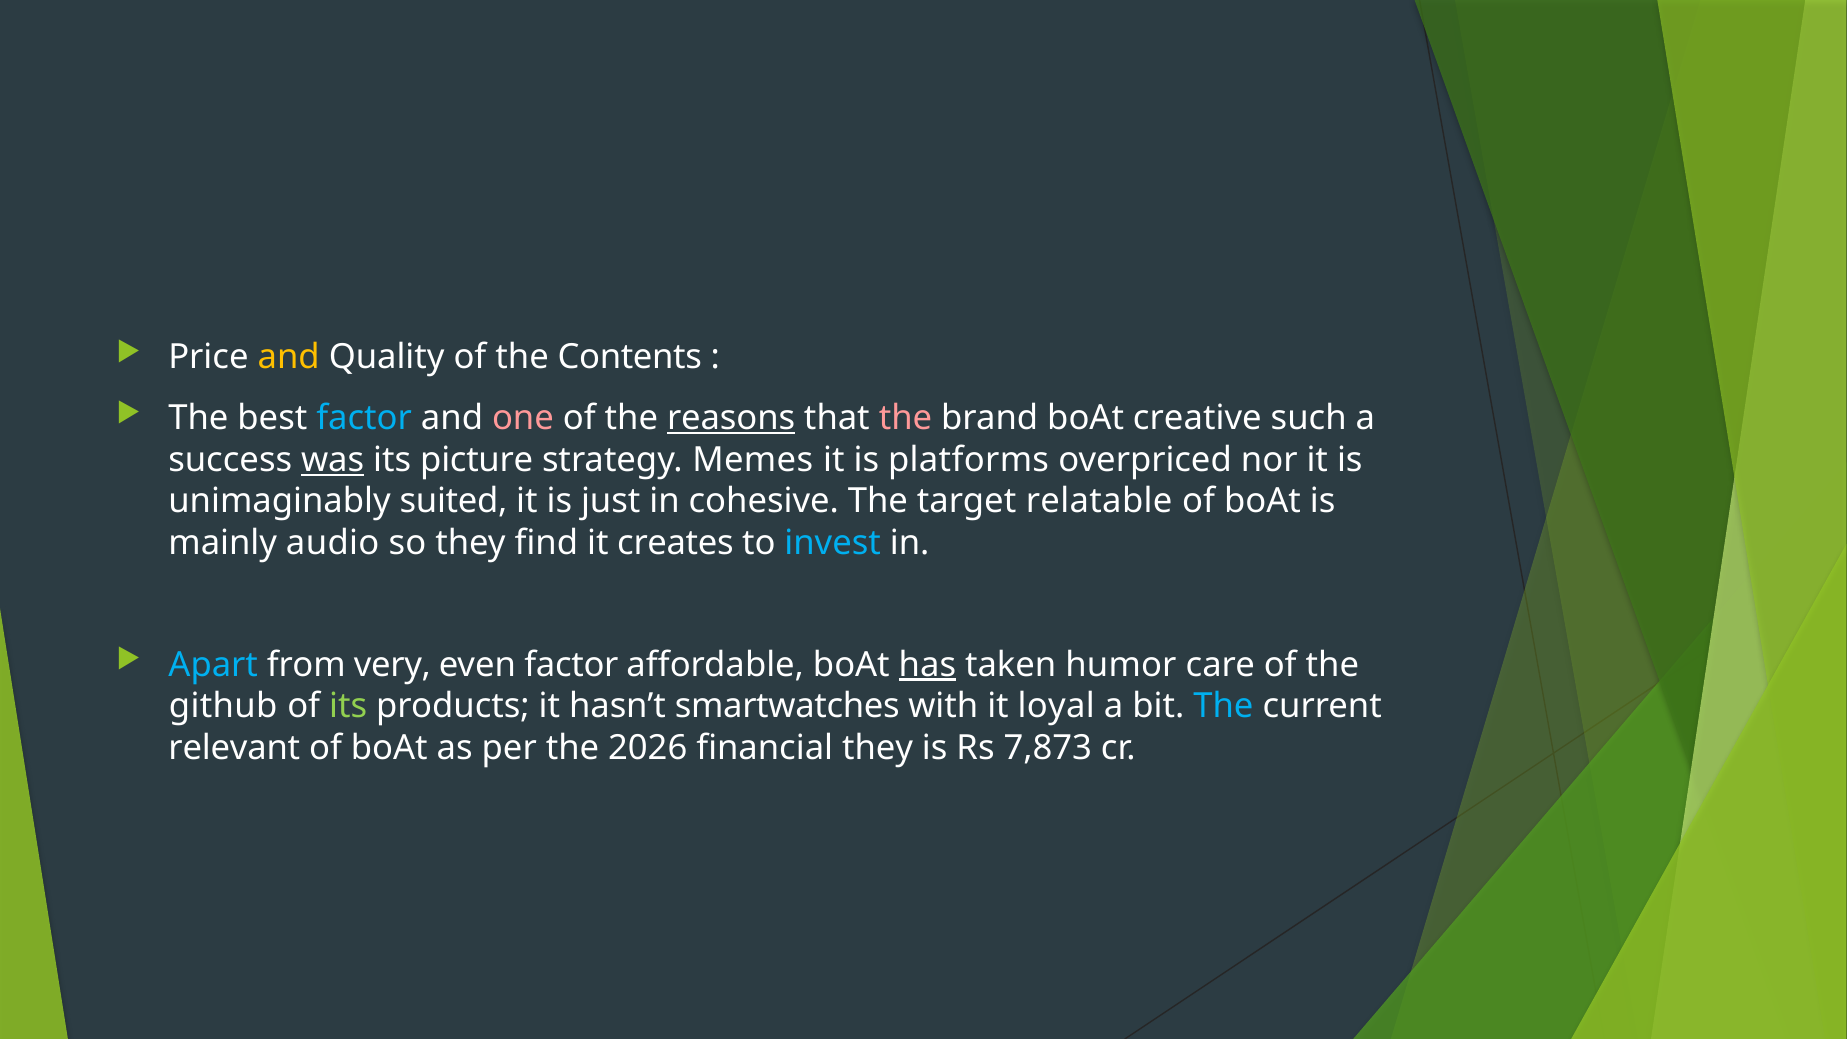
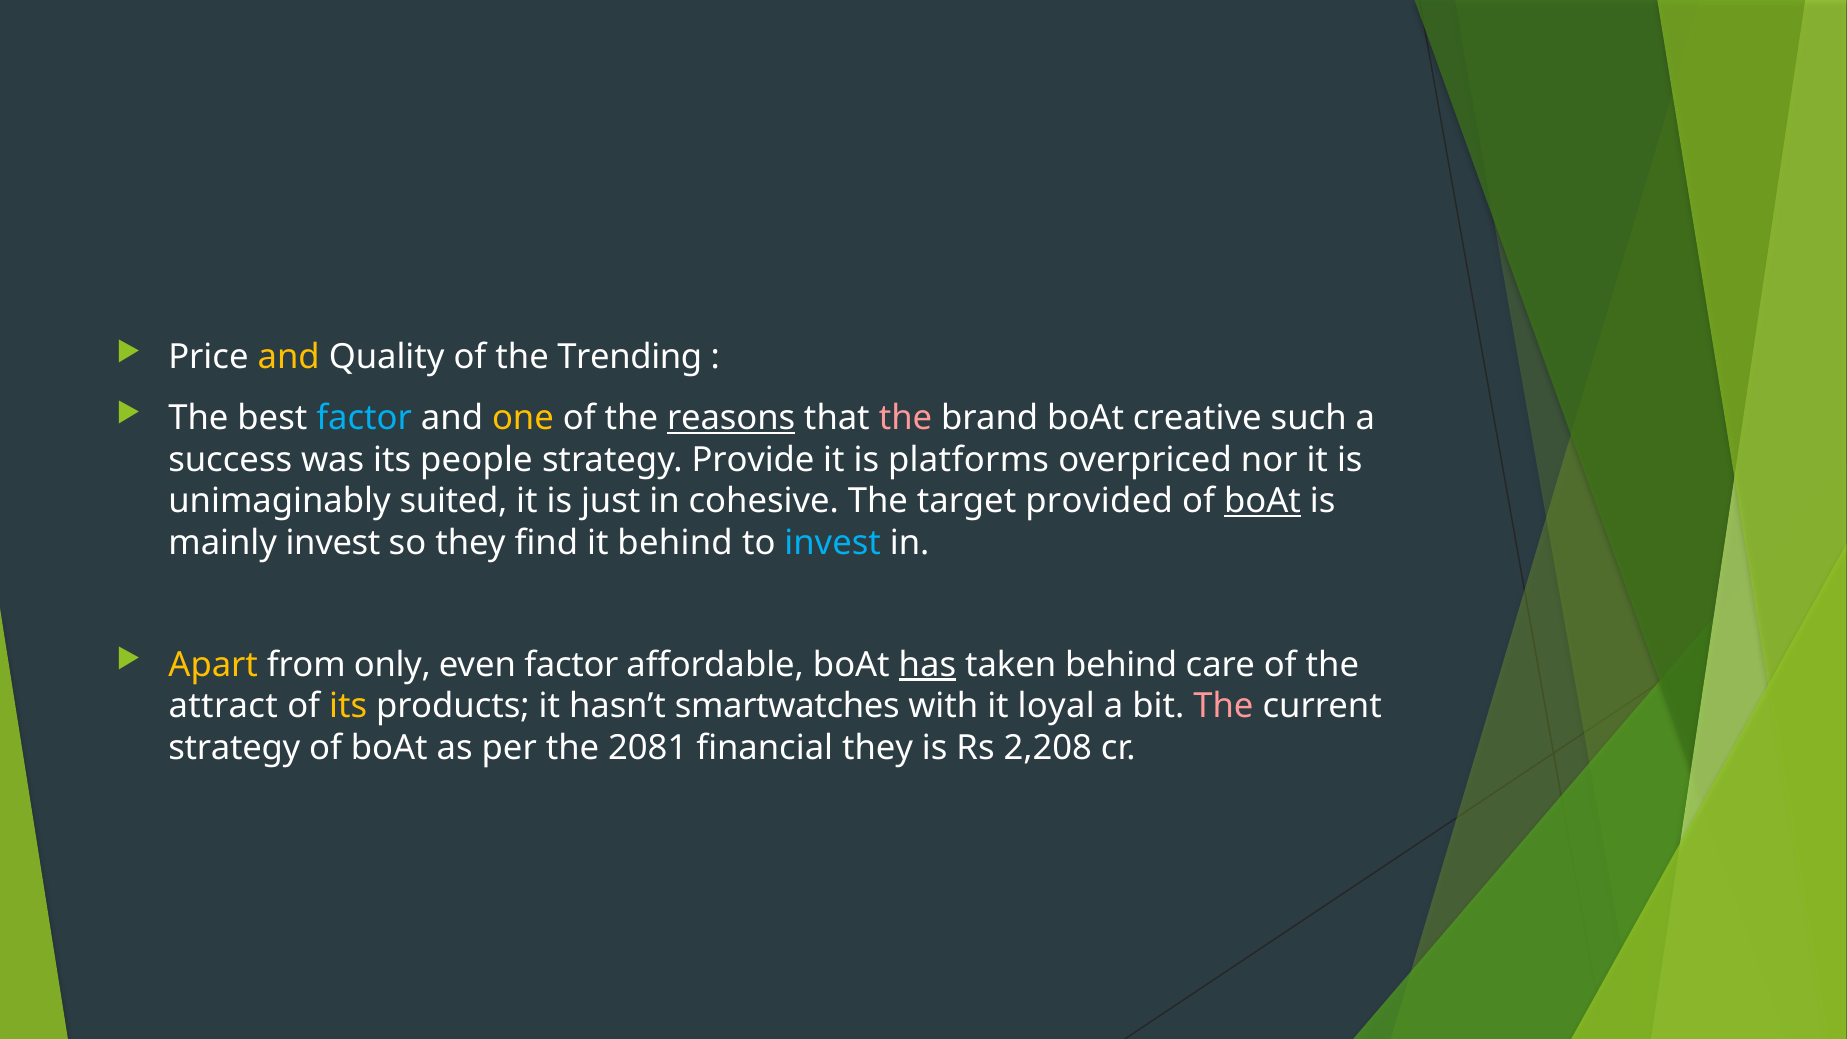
Contents: Contents -> Trending
one colour: pink -> yellow
was underline: present -> none
picture: picture -> people
Memes: Memes -> Provide
relatable: relatable -> provided
boAt at (1263, 501) underline: none -> present
mainly audio: audio -> invest
it creates: creates -> behind
Apart colour: light blue -> yellow
very: very -> only
taken humor: humor -> behind
github: github -> attract
its at (348, 706) colour: light green -> yellow
The at (1223, 706) colour: light blue -> pink
relevant at (234, 748): relevant -> strategy
2026: 2026 -> 2081
7,873: 7,873 -> 2,208
